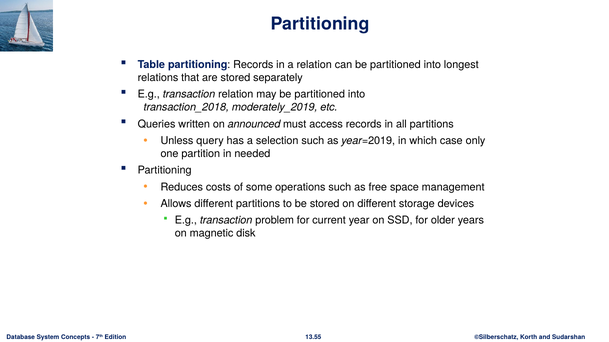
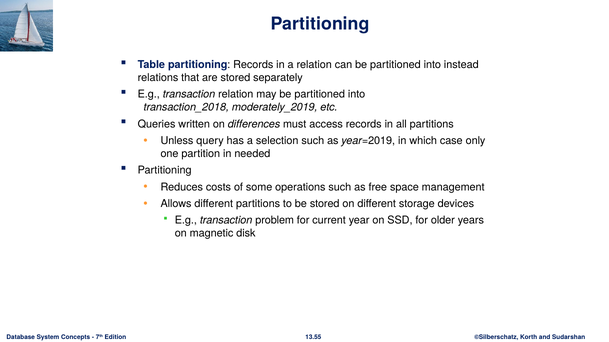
longest: longest -> instead
announced: announced -> differences
